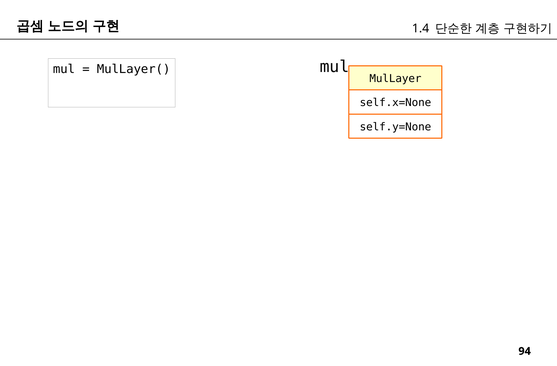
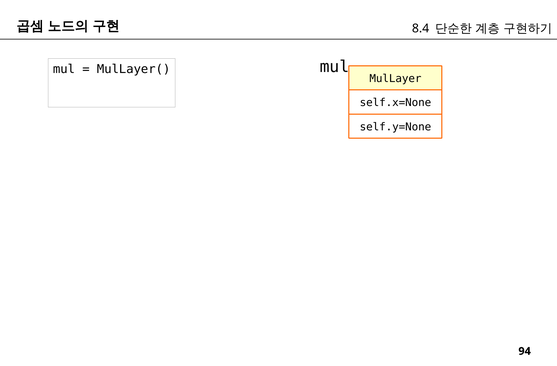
1.4: 1.4 -> 8.4
